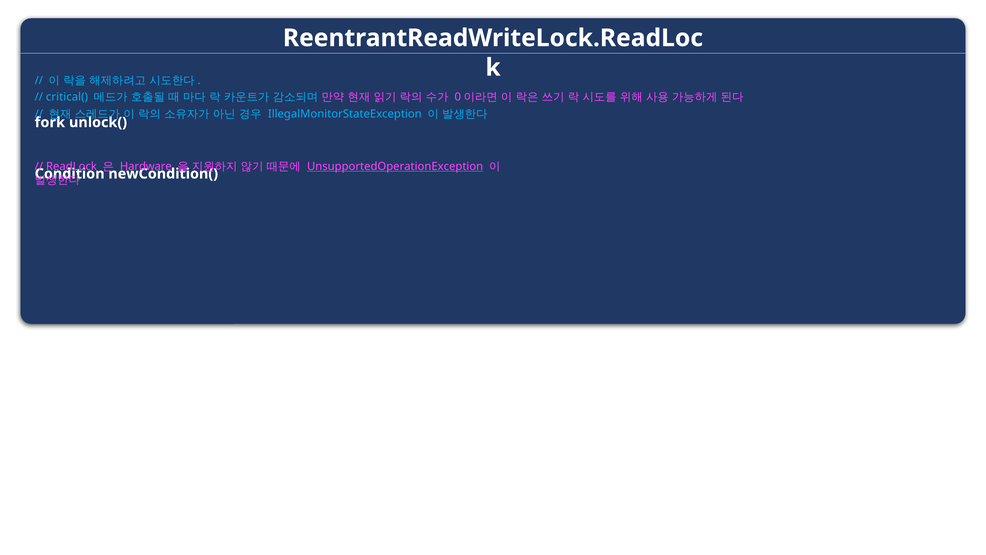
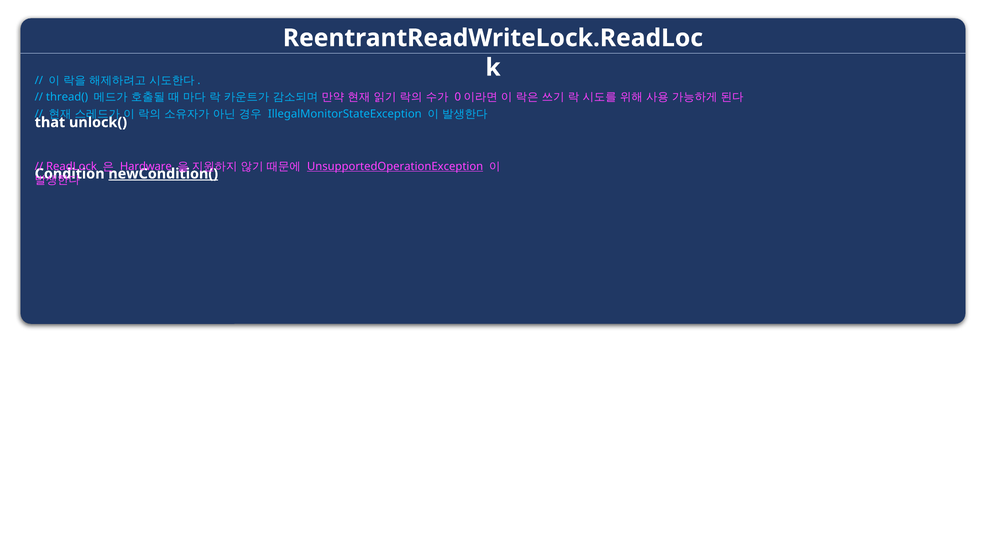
critical(: critical( -> thread(
fork: fork -> that
newCondition( underline: none -> present
